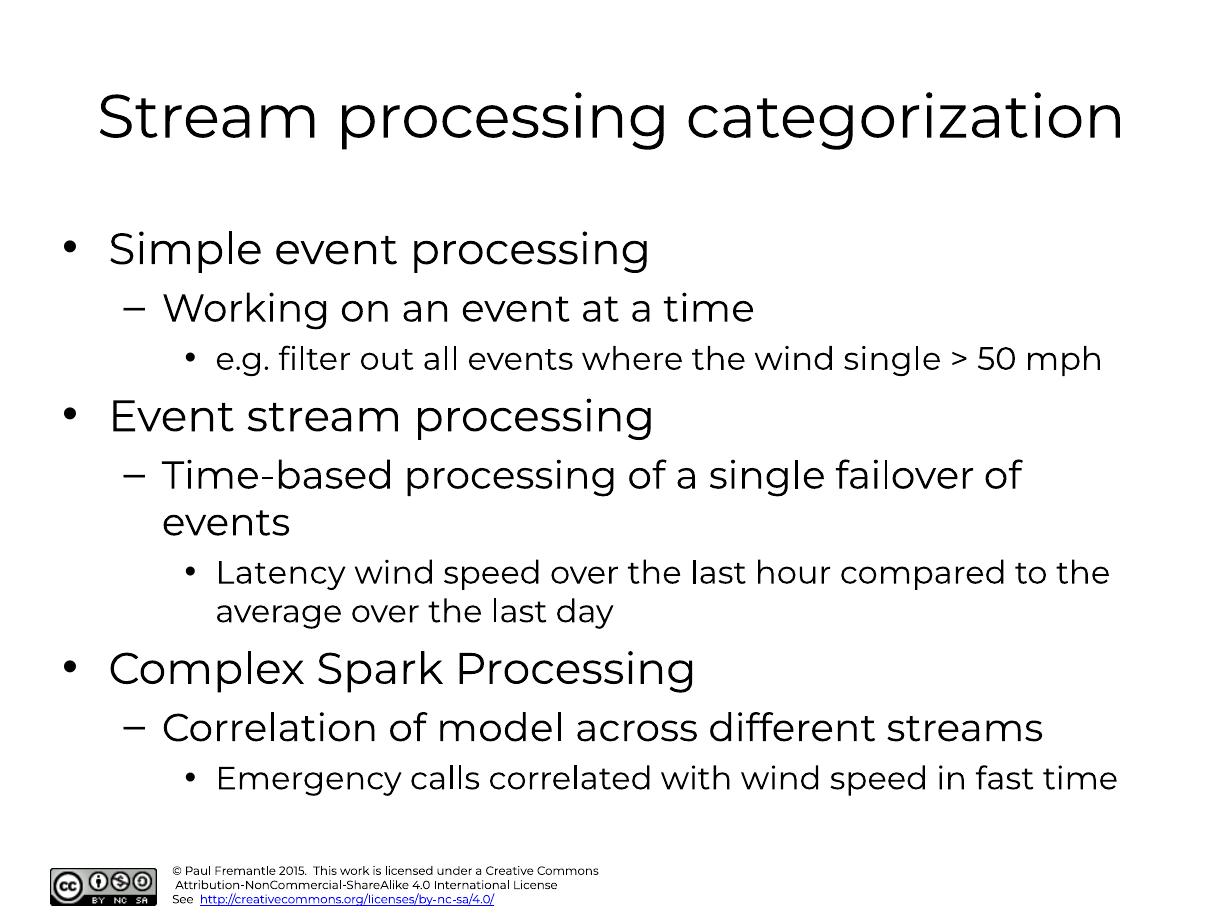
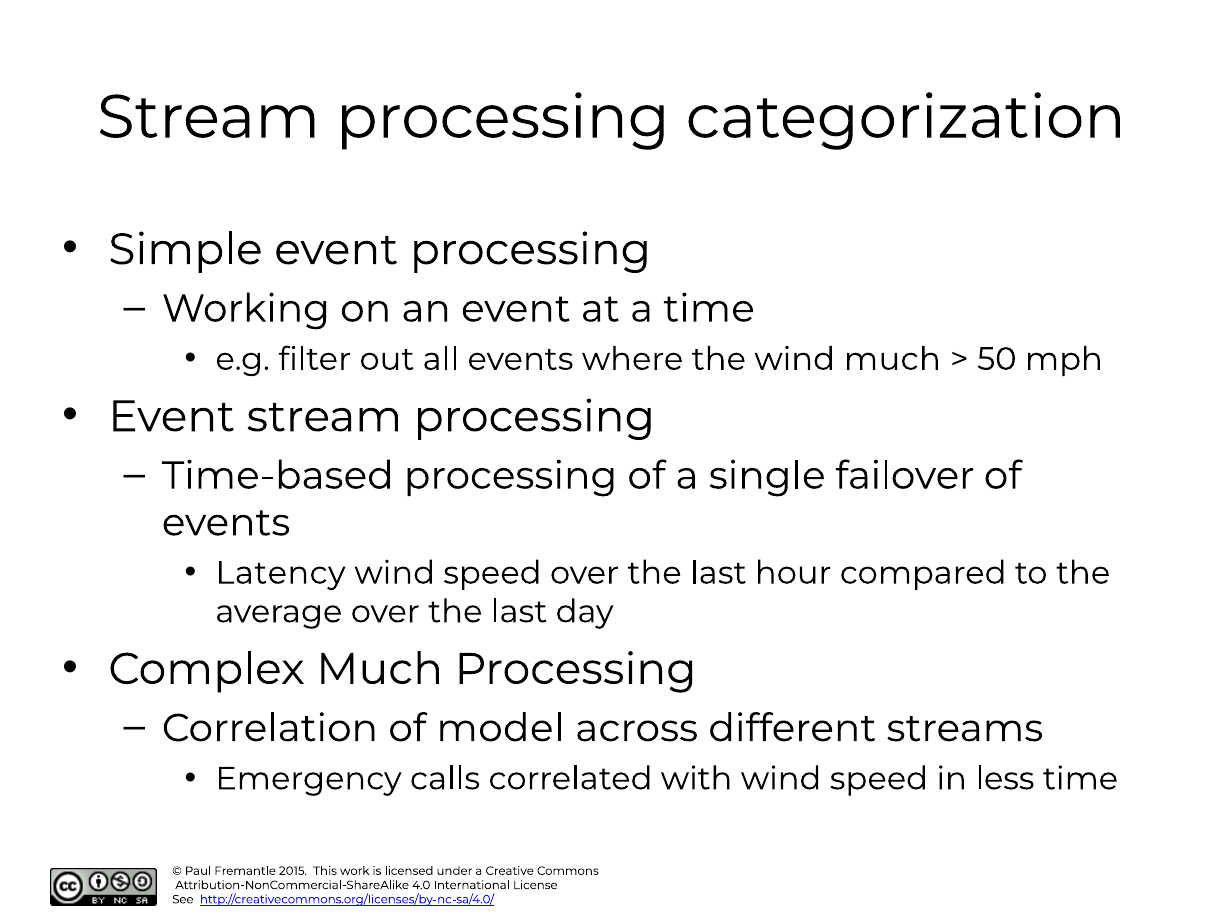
wind single: single -> much
Complex Spark: Spark -> Much
fast: fast -> less
